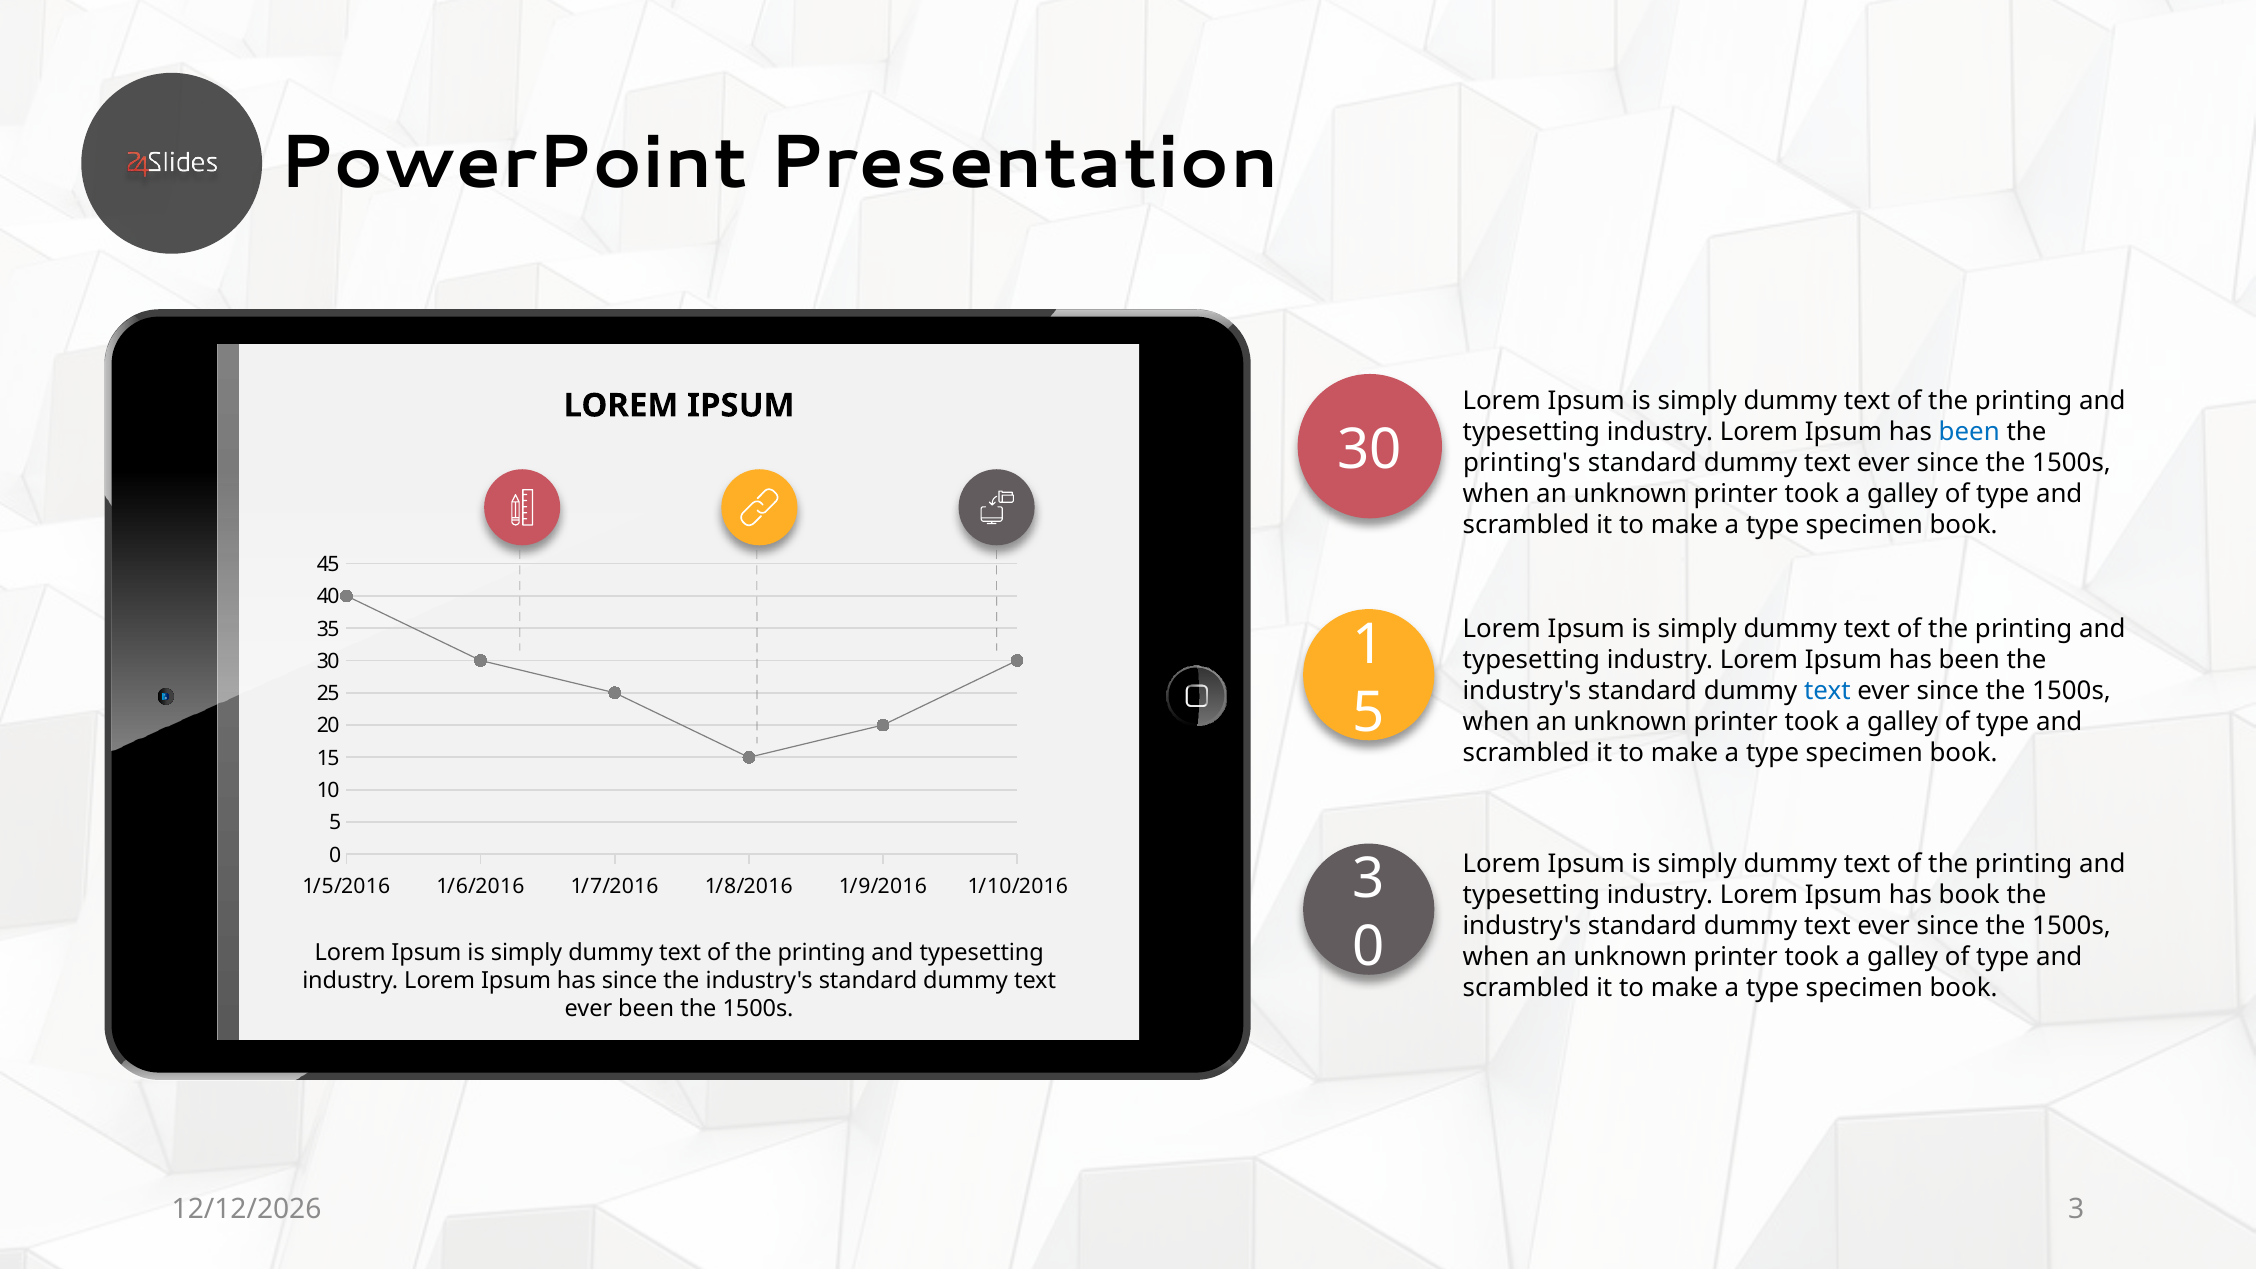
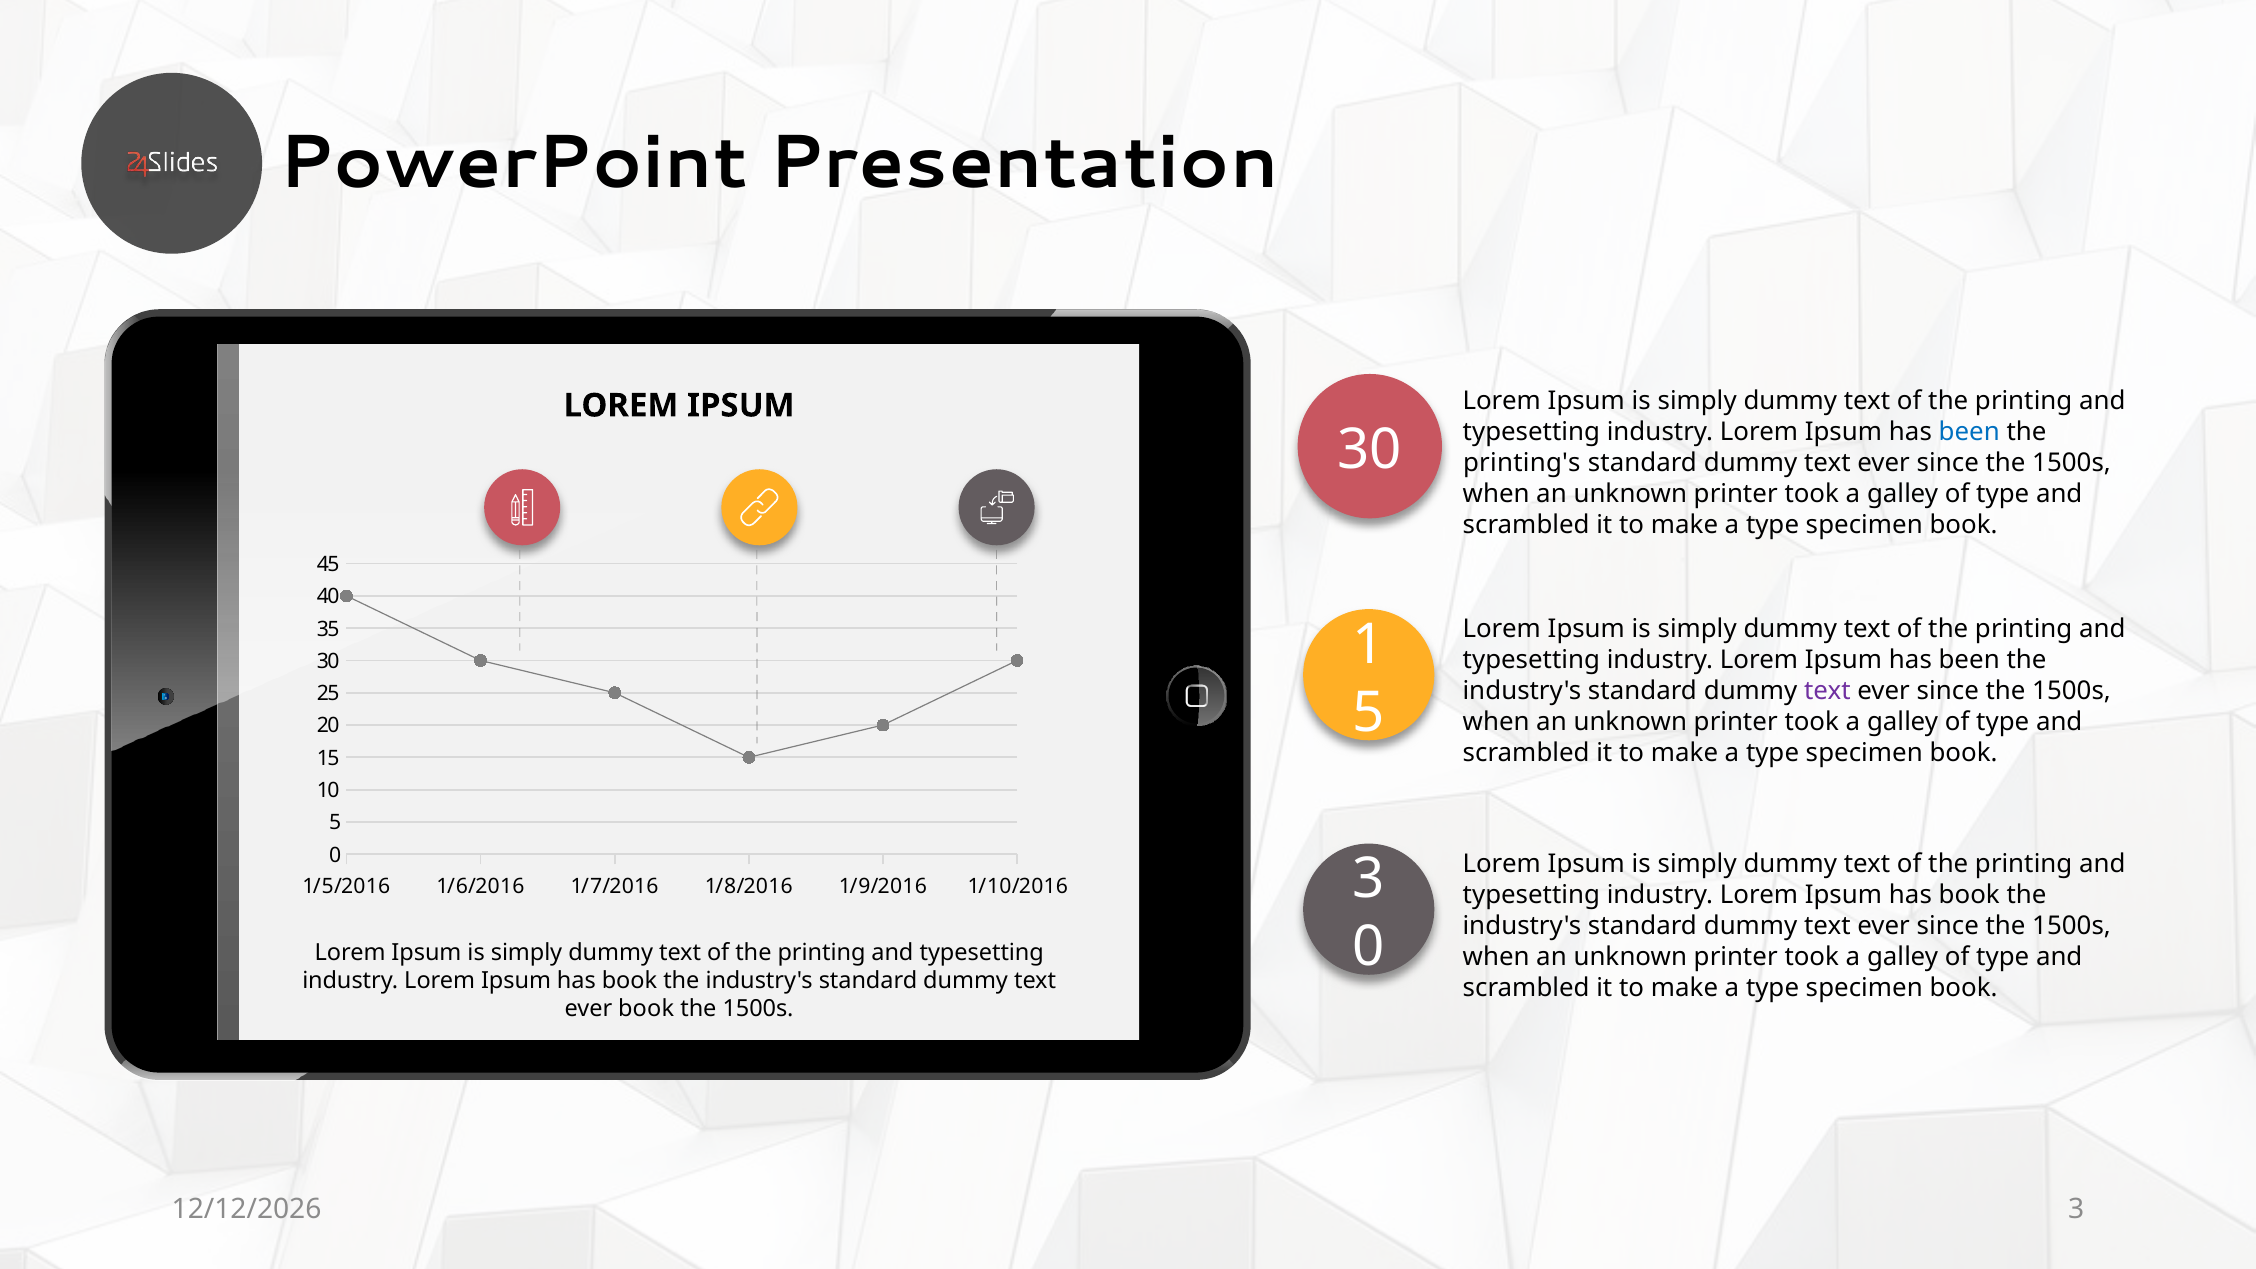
text at (1827, 691) colour: blue -> purple
since at (630, 981): since -> book
ever been: been -> book
